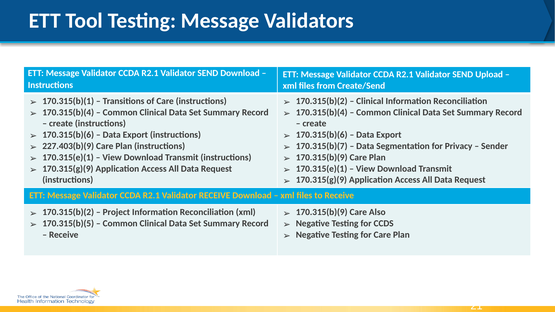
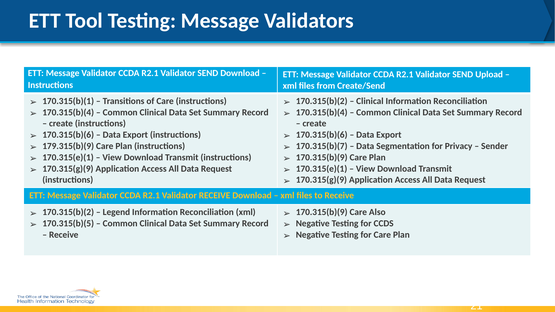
227.403(b)(9: 227.403(b)(9 -> 179.315(b)(9
Project: Project -> Legend
